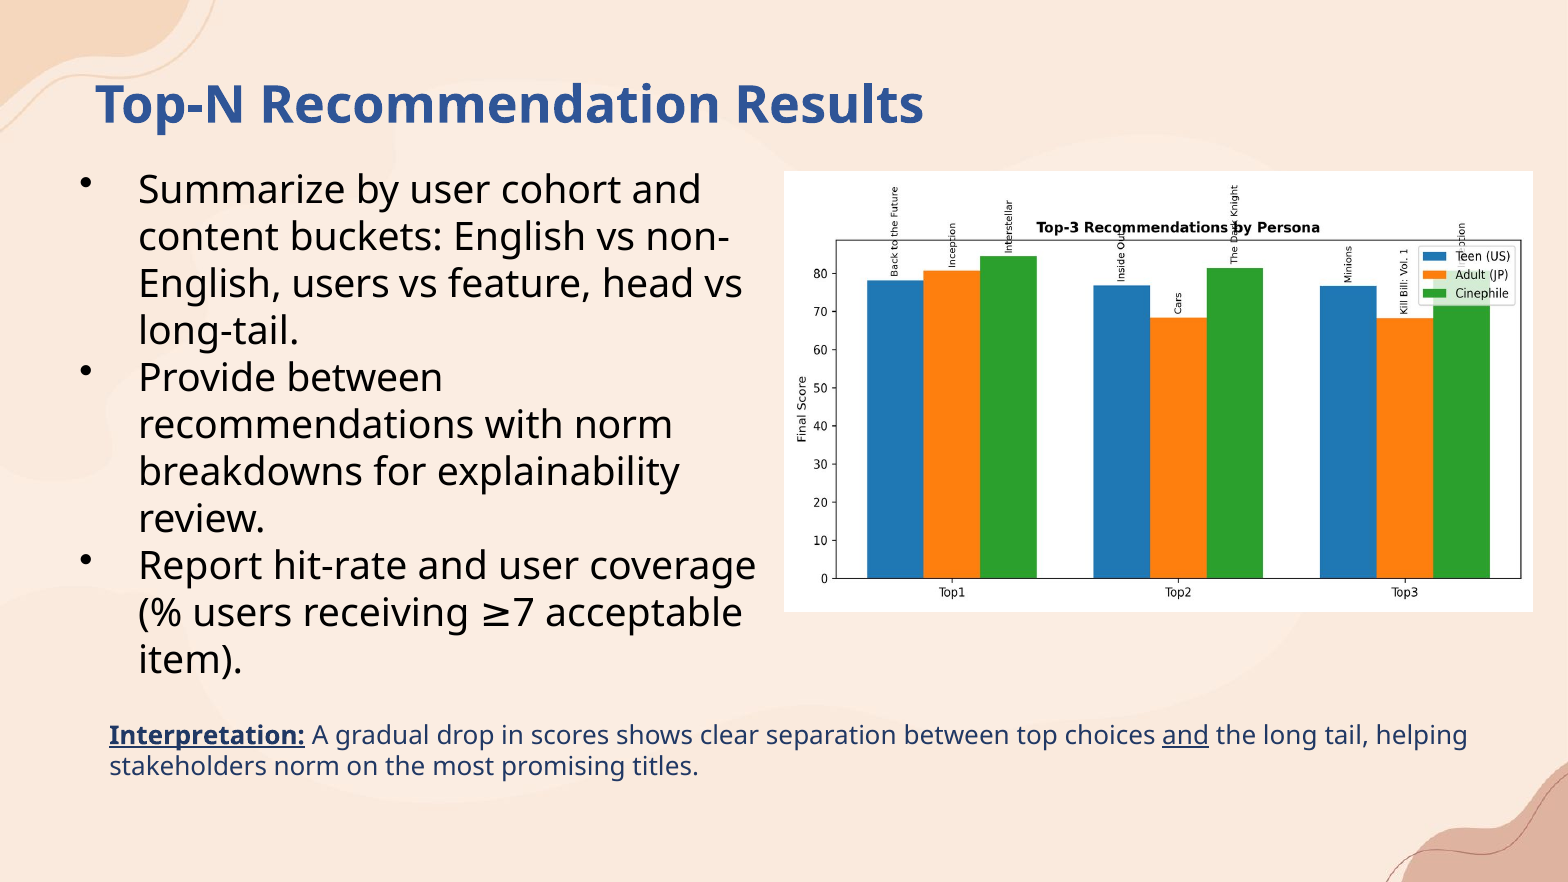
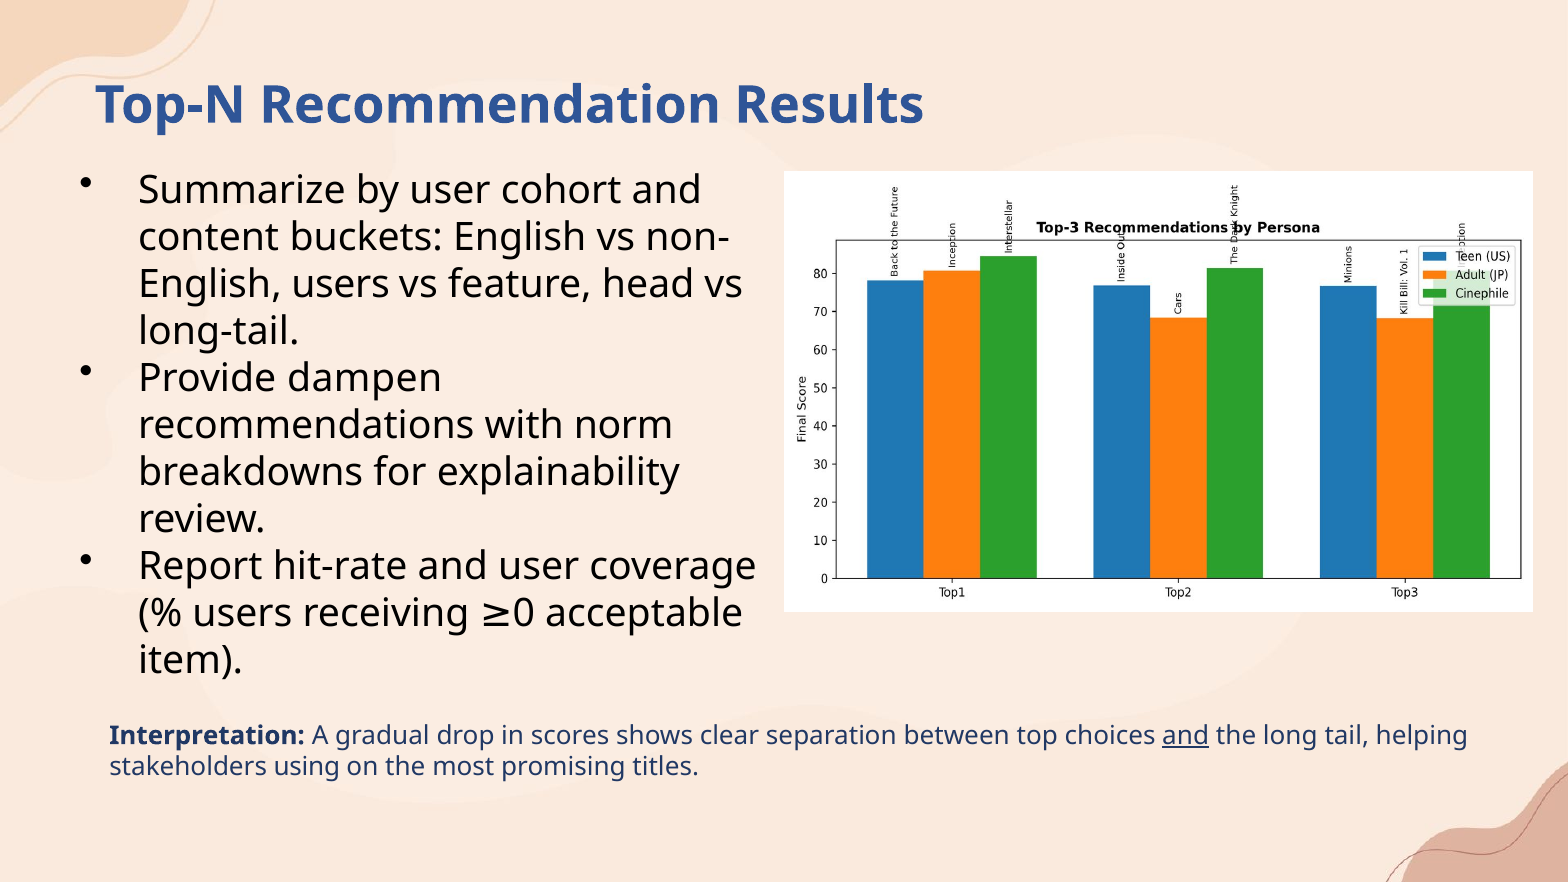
Provide between: between -> dampen
receiving 7: 7 -> 0
Interpretation underline: present -> none
stakeholders norm: norm -> using
